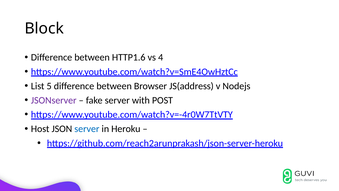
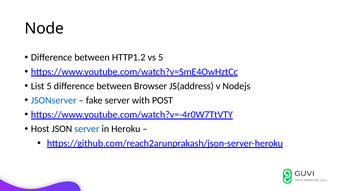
Block: Block -> Node
HTTP1.6: HTTP1.6 -> HTTP1.2
vs 4: 4 -> 5
JSONserver colour: purple -> blue
